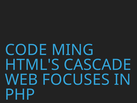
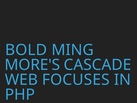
CODE: CODE -> BOLD
HTML'S: HTML'S -> MORE'S
